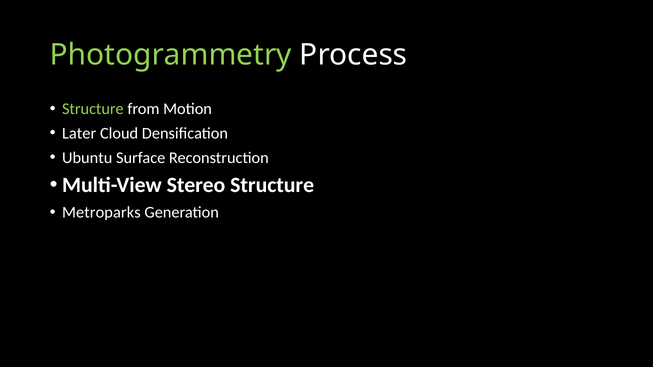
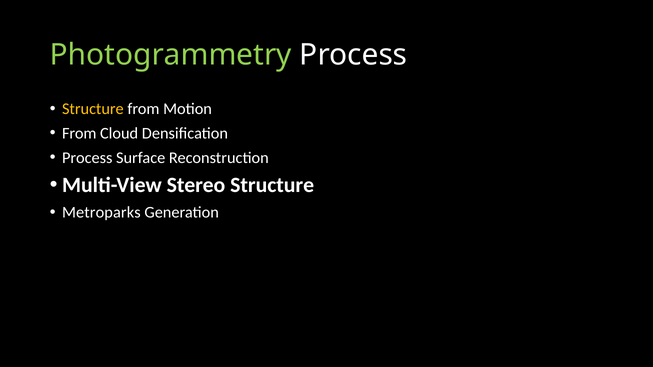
Structure at (93, 109) colour: light green -> yellow
Later at (79, 133): Later -> From
Ubuntu at (87, 158): Ubuntu -> Process
